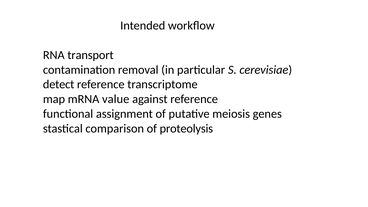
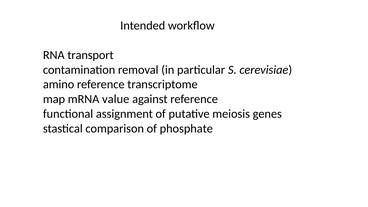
detect: detect -> amino
proteolysis: proteolysis -> phosphate
